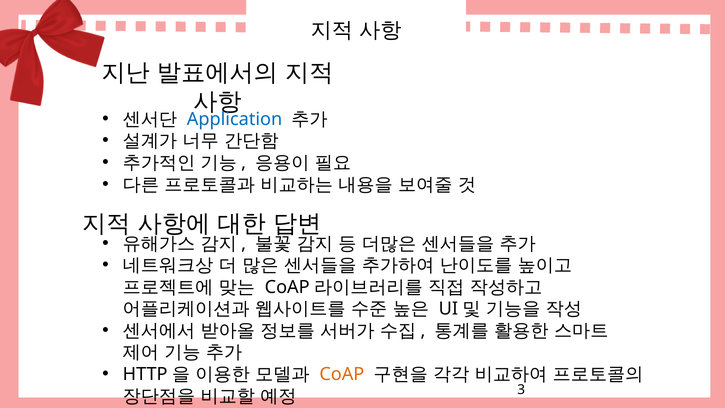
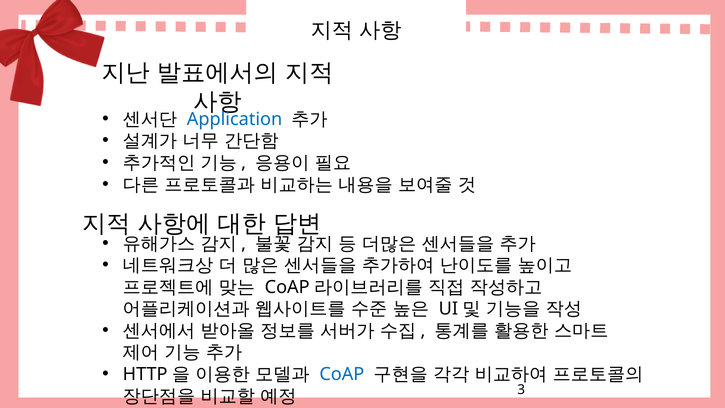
CoAP at (342, 374) colour: orange -> blue
